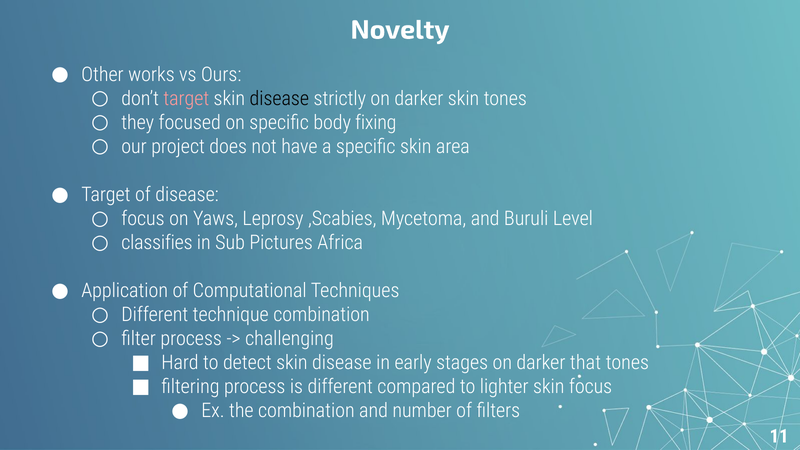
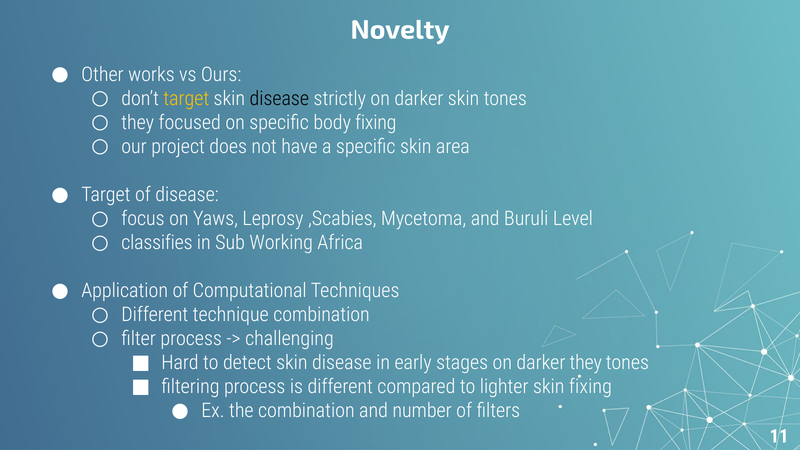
target at (186, 99) colour: pink -> yellow
Pictures: Pictures -> Working
darker that: that -> they
skin focus: focus -> fixing
